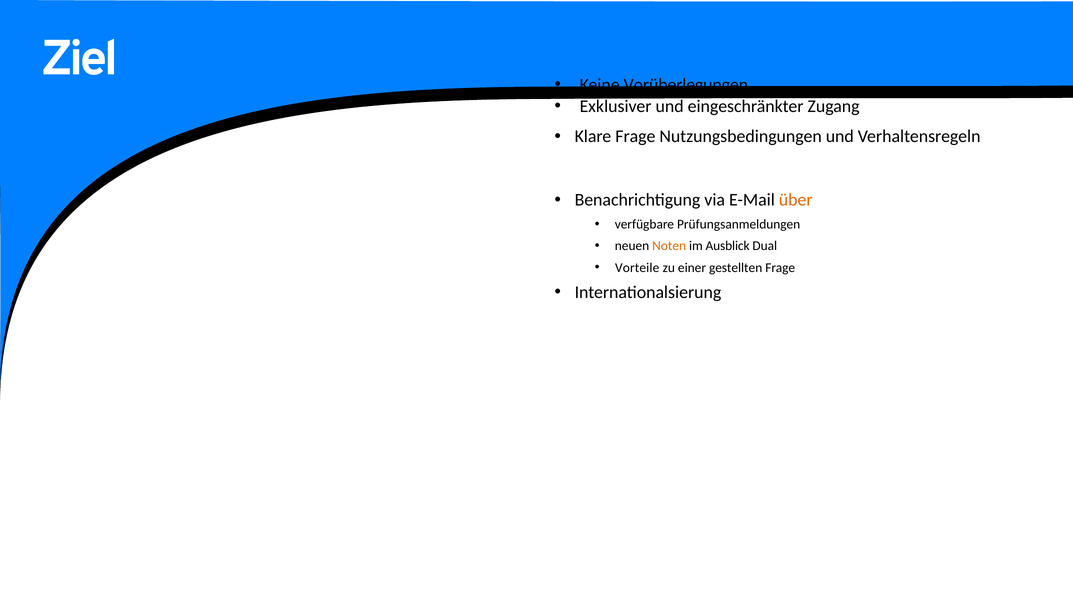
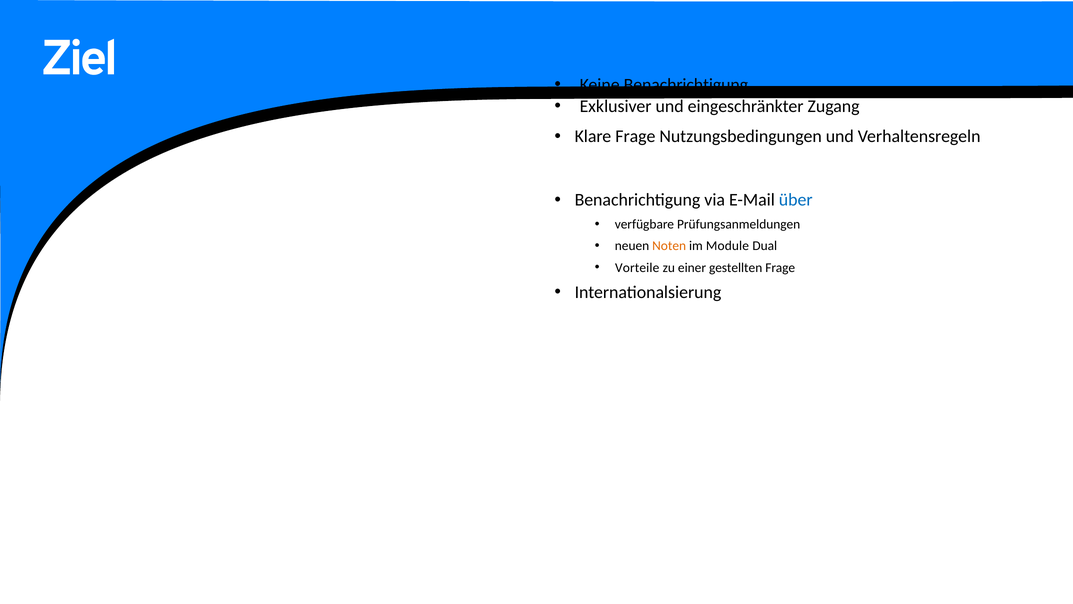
Keine Vorüberlegungen: Vorüberlegungen -> Benachrichtigung
über colour: orange -> blue
Ausblick: Ausblick -> Module
